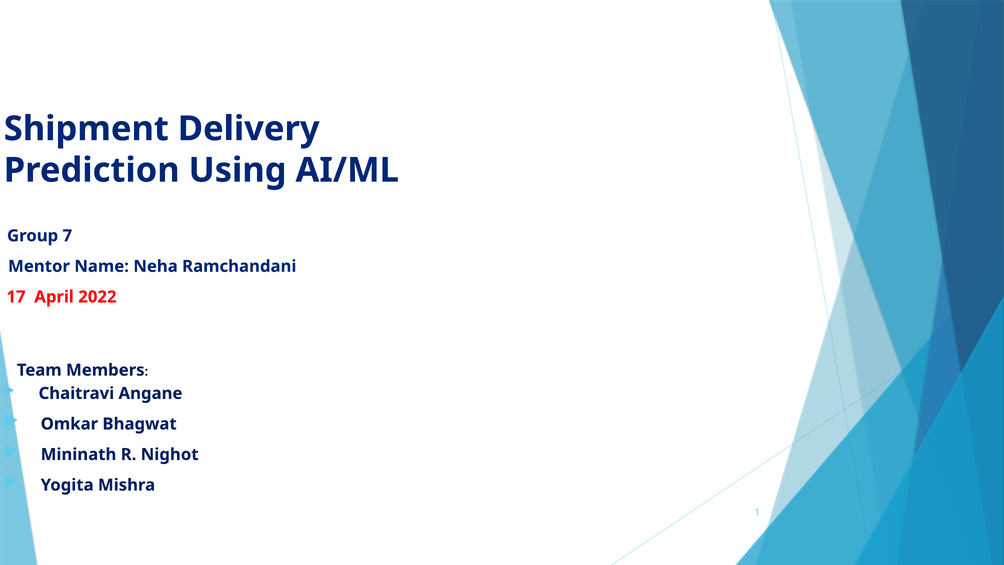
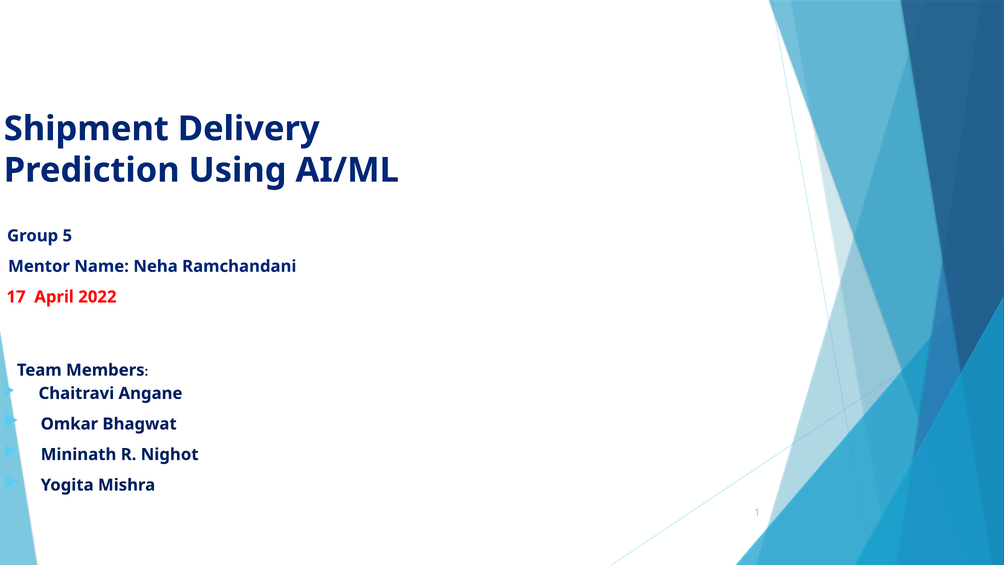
7: 7 -> 5
